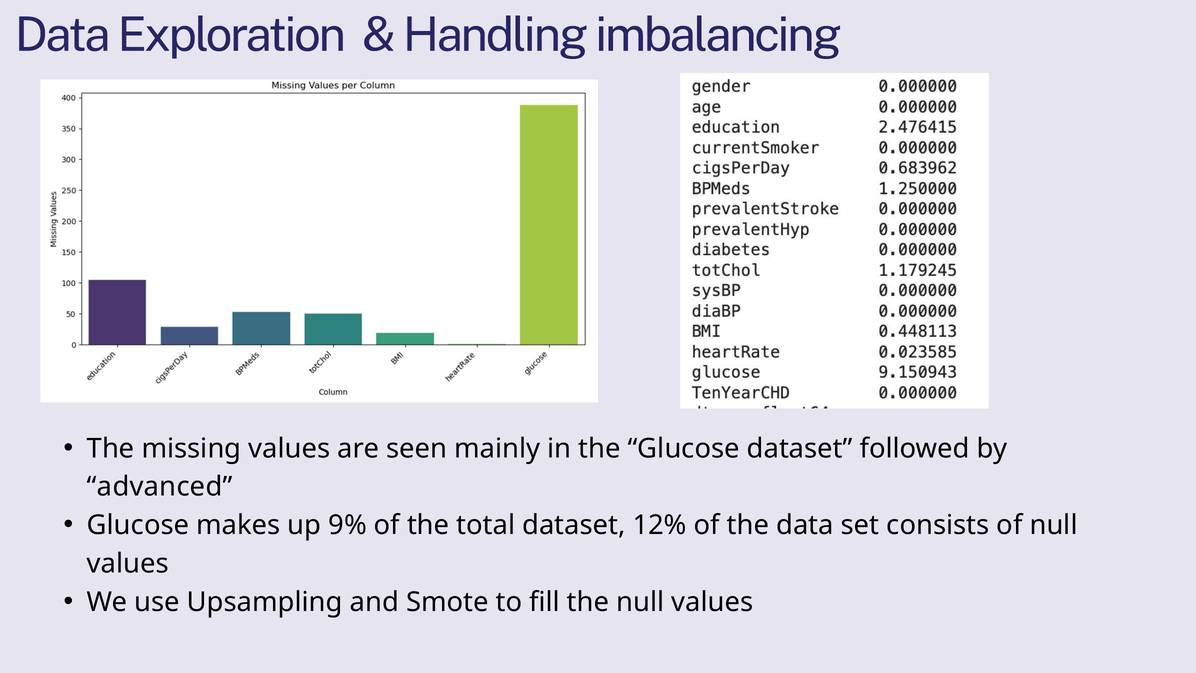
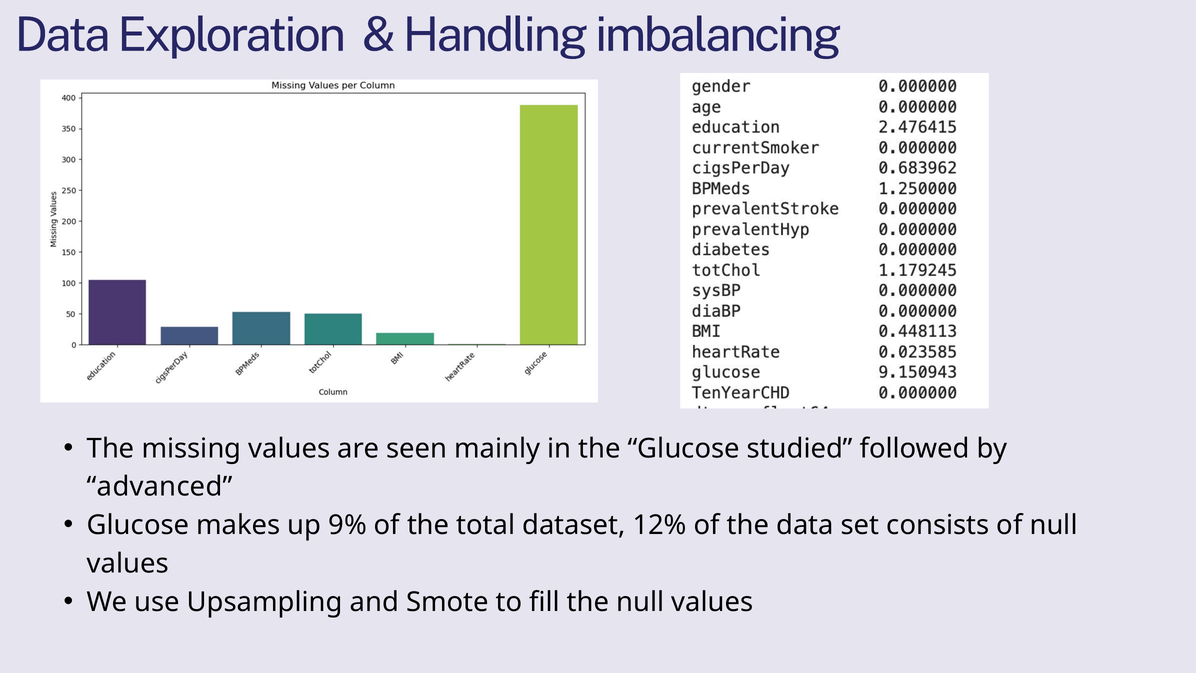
Glucose dataset: dataset -> studied
